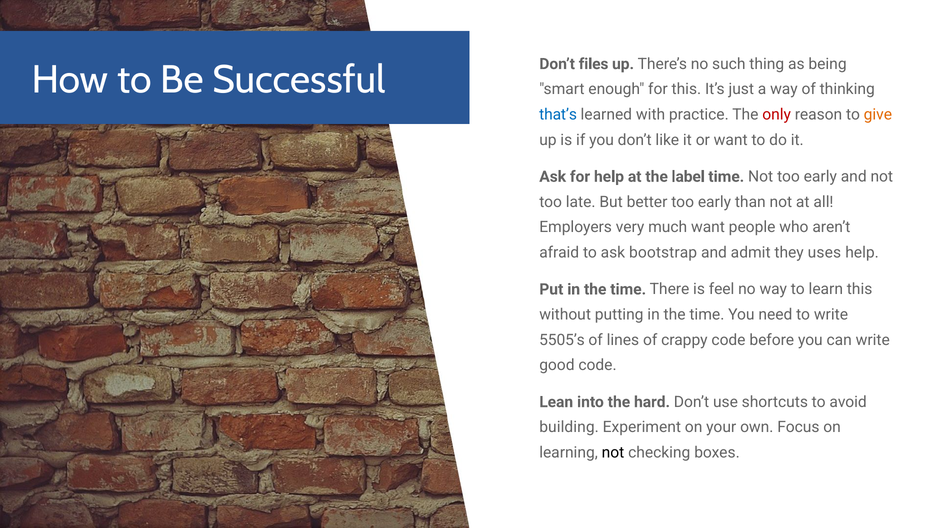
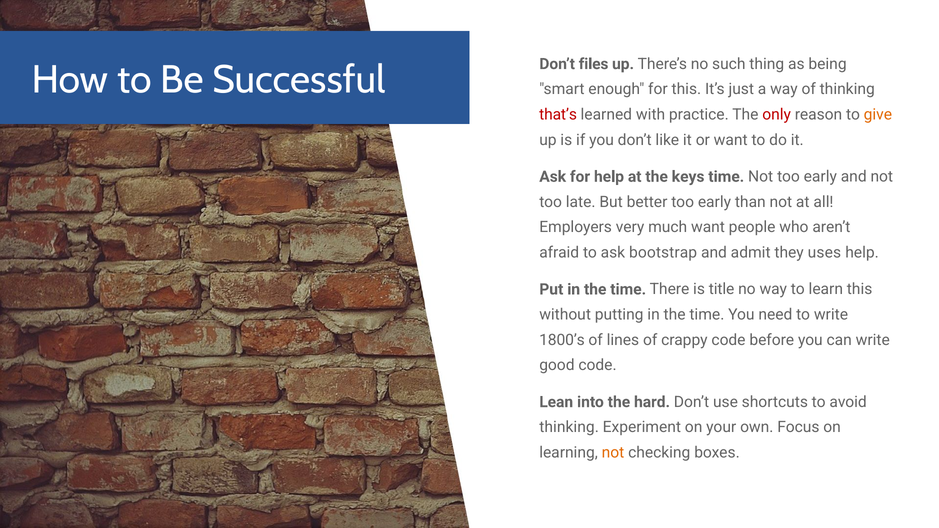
that’s colour: blue -> red
label: label -> keys
feel: feel -> title
5505’s: 5505’s -> 1800’s
building at (569, 427): building -> thinking
not at (613, 453) colour: black -> orange
